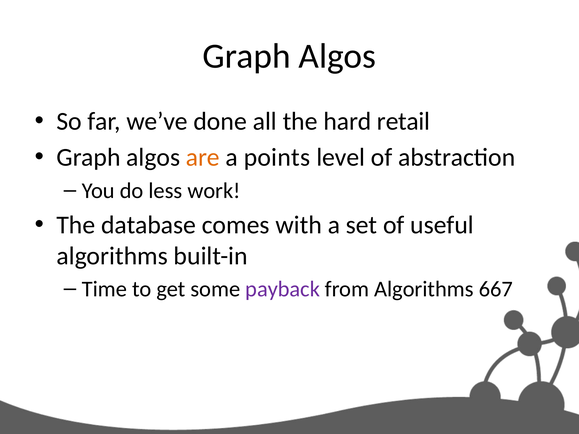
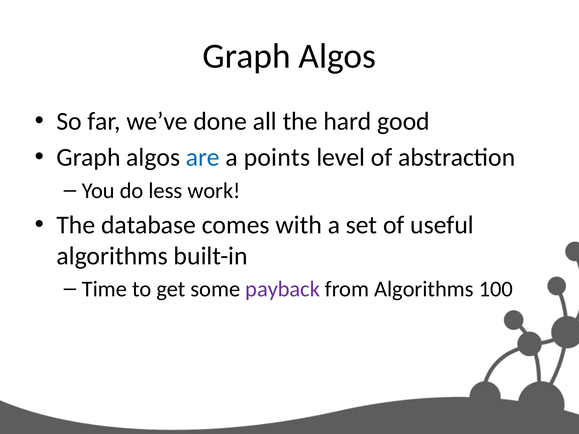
retail: retail -> good
are colour: orange -> blue
667: 667 -> 100
